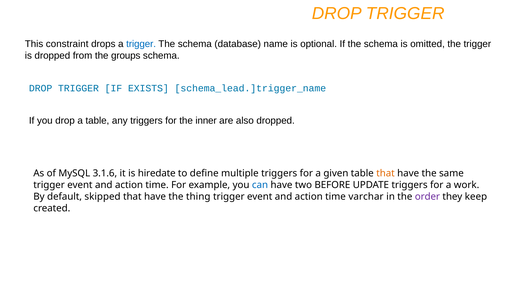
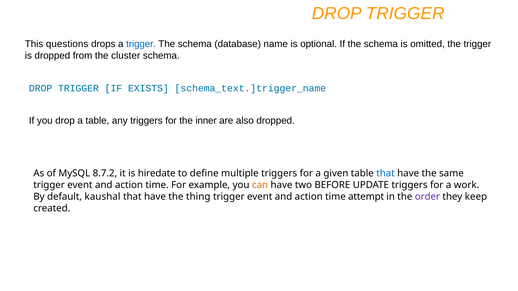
constraint: constraint -> questions
groups: groups -> cluster
schema_lead.]trigger_name: schema_lead.]trigger_name -> schema_text.]trigger_name
3.1.6: 3.1.6 -> 8.7.2
that at (386, 174) colour: orange -> blue
can colour: blue -> orange
skipped: skipped -> kaushal
varchar: varchar -> attempt
